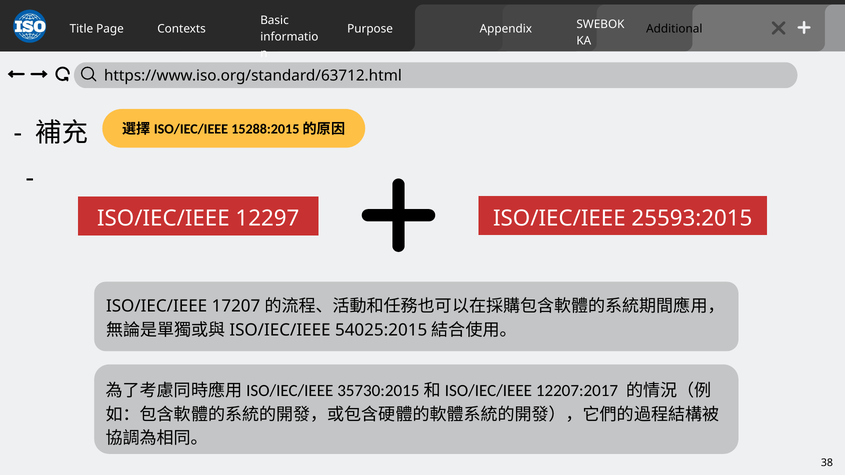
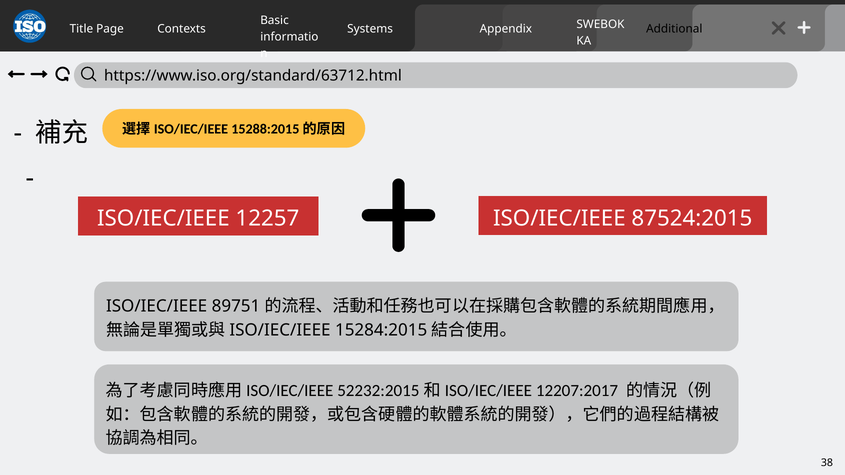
Purpose: Purpose -> Systems
12297: 12297 -> 12257
25593:2015: 25593:2015 -> 87524:2015
17207: 17207 -> 89751
54025:2015: 54025:2015 -> 15284:2015
35730:2015: 35730:2015 -> 52232:2015
